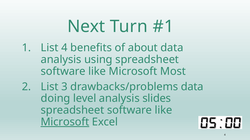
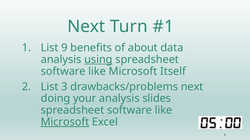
List 4: 4 -> 9
using underline: none -> present
Most: Most -> Itself
drawbacks/problems data: data -> next
level: level -> your
